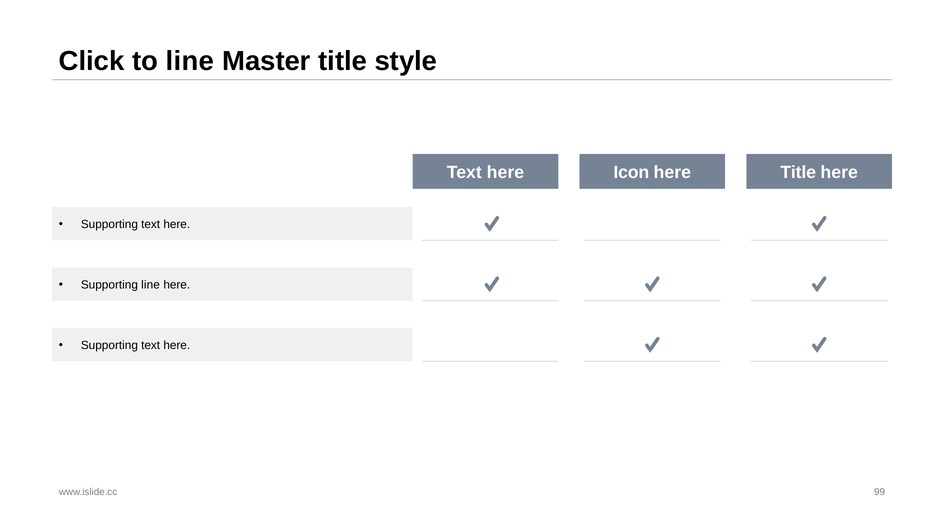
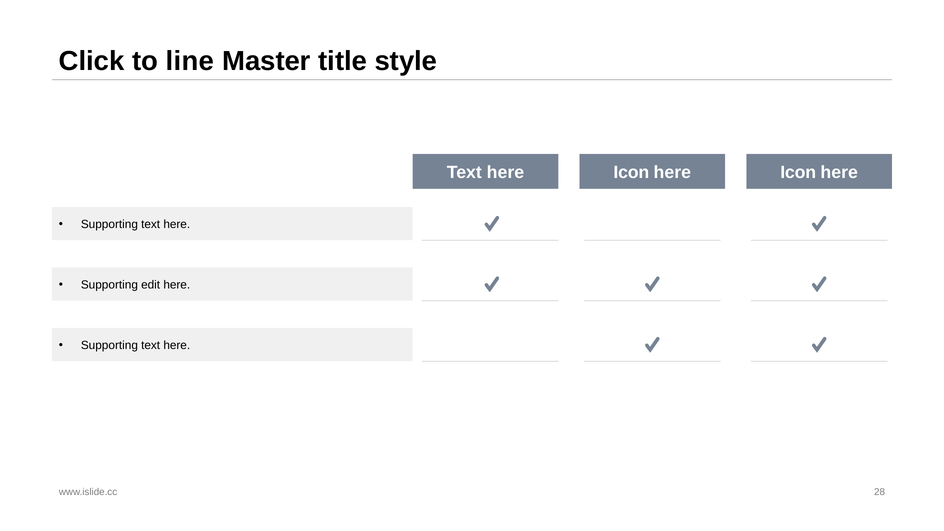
Title at (798, 173): Title -> Icon
Supporting line: line -> edit
99: 99 -> 28
